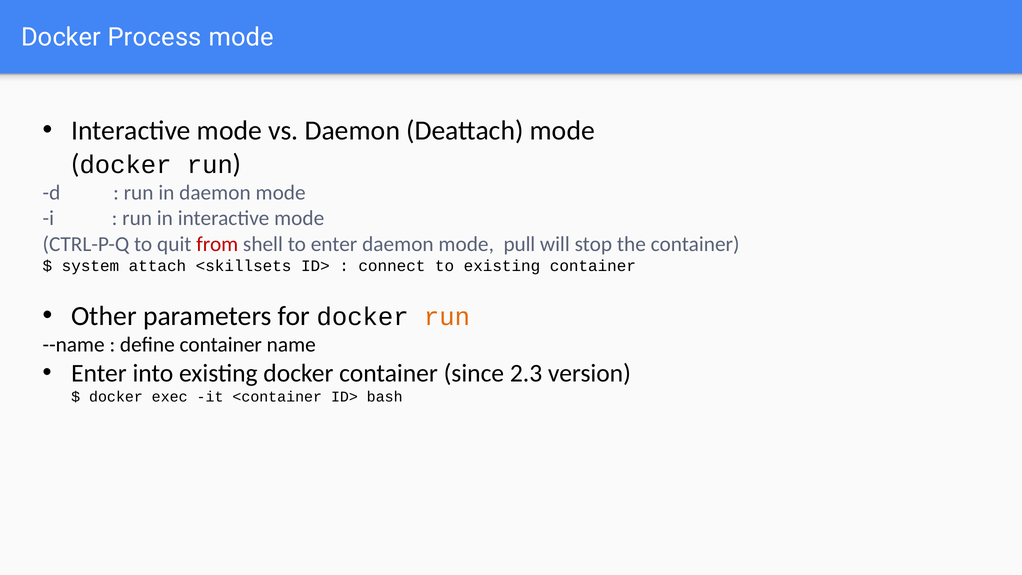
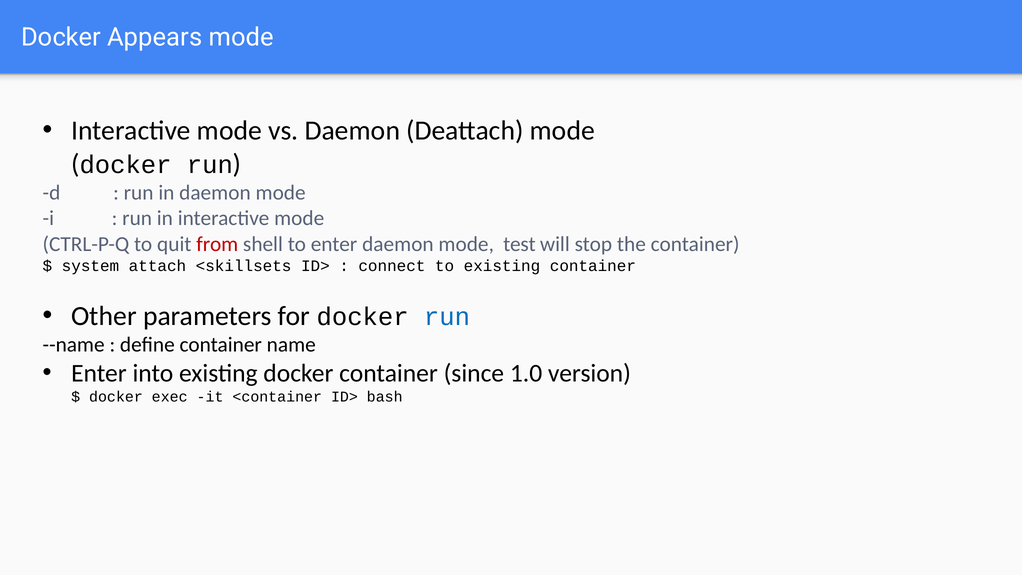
Process: Process -> Appears
pull: pull -> test
run at (447, 317) colour: orange -> blue
2.3: 2.3 -> 1.0
